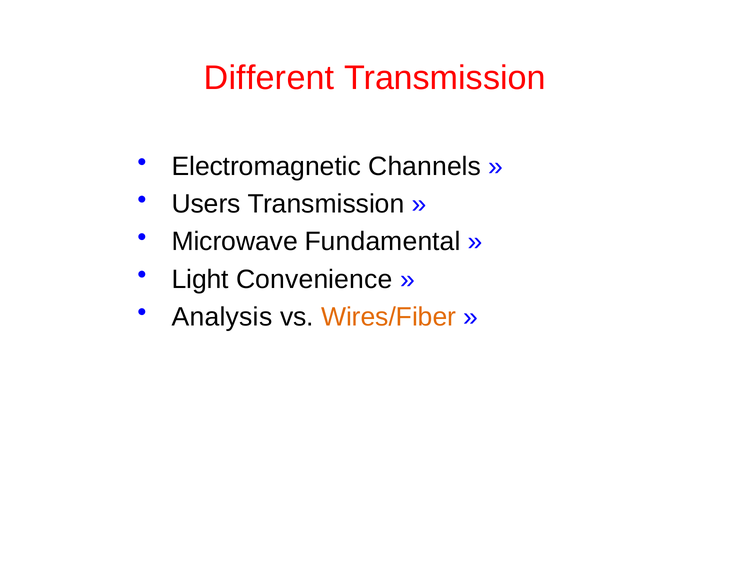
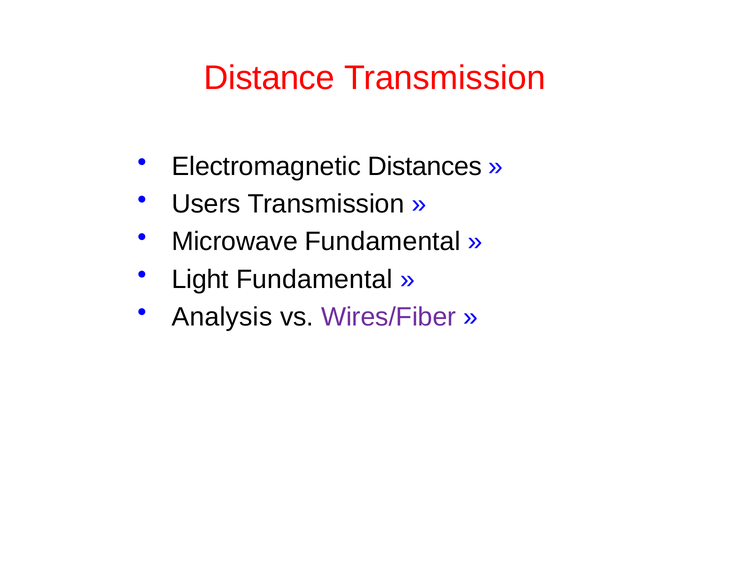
Different: Different -> Distance
Channels: Channels -> Distances
Light Convenience: Convenience -> Fundamental
Wires/Fiber colour: orange -> purple
